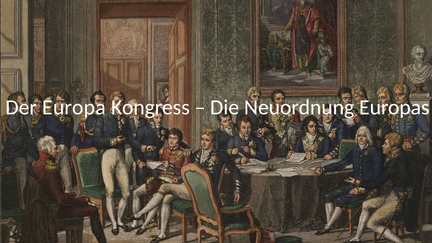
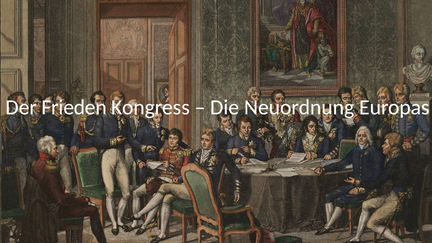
Europa: Europa -> Frieden
